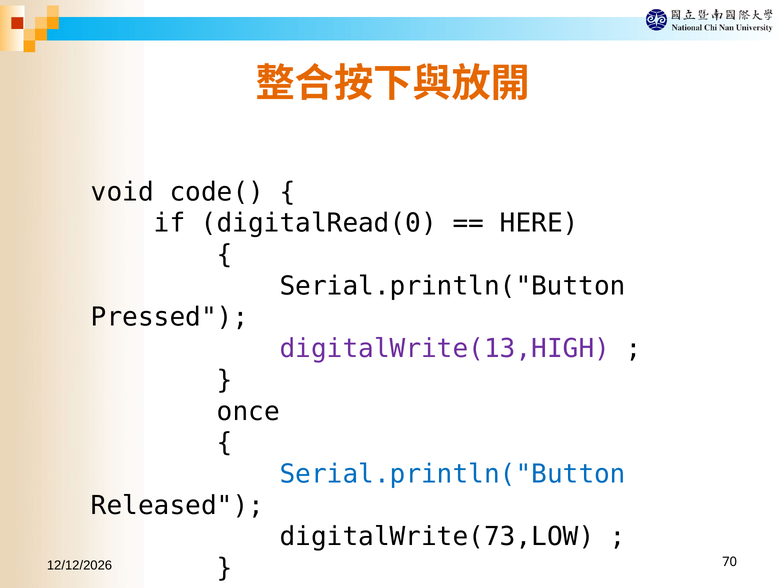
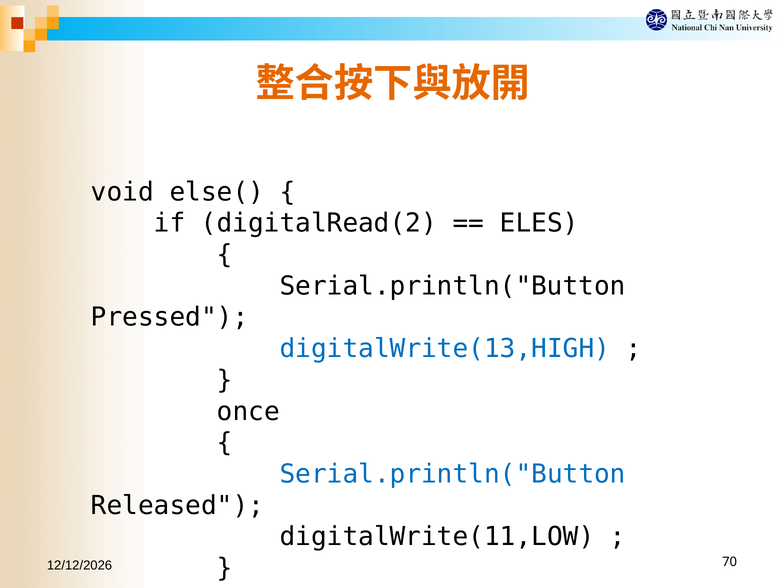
code(: code( -> else(
digitalRead(0: digitalRead(0 -> digitalRead(2
HERE: HERE -> ELES
digitalWrite(13,HIGH colour: purple -> blue
digitalWrite(73,LOW: digitalWrite(73,LOW -> digitalWrite(11,LOW
